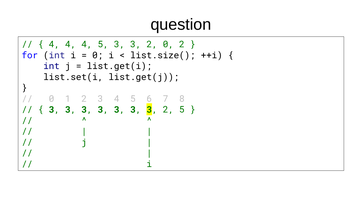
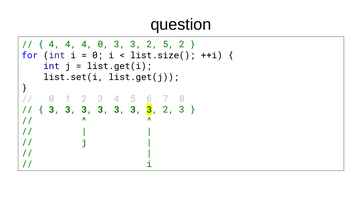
4 4 5: 5 -> 0
2 0: 0 -> 5
3 2 5: 5 -> 3
